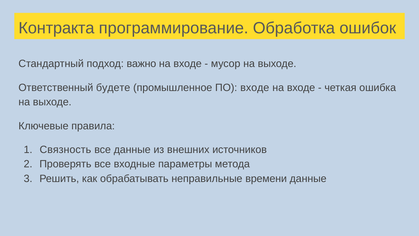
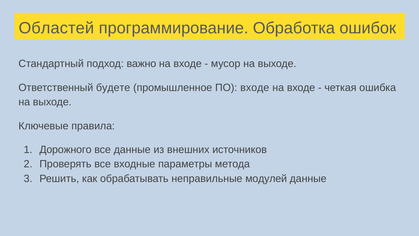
Контракта: Контракта -> Областей
Связность: Связность -> Дорожного
времени: времени -> модулей
